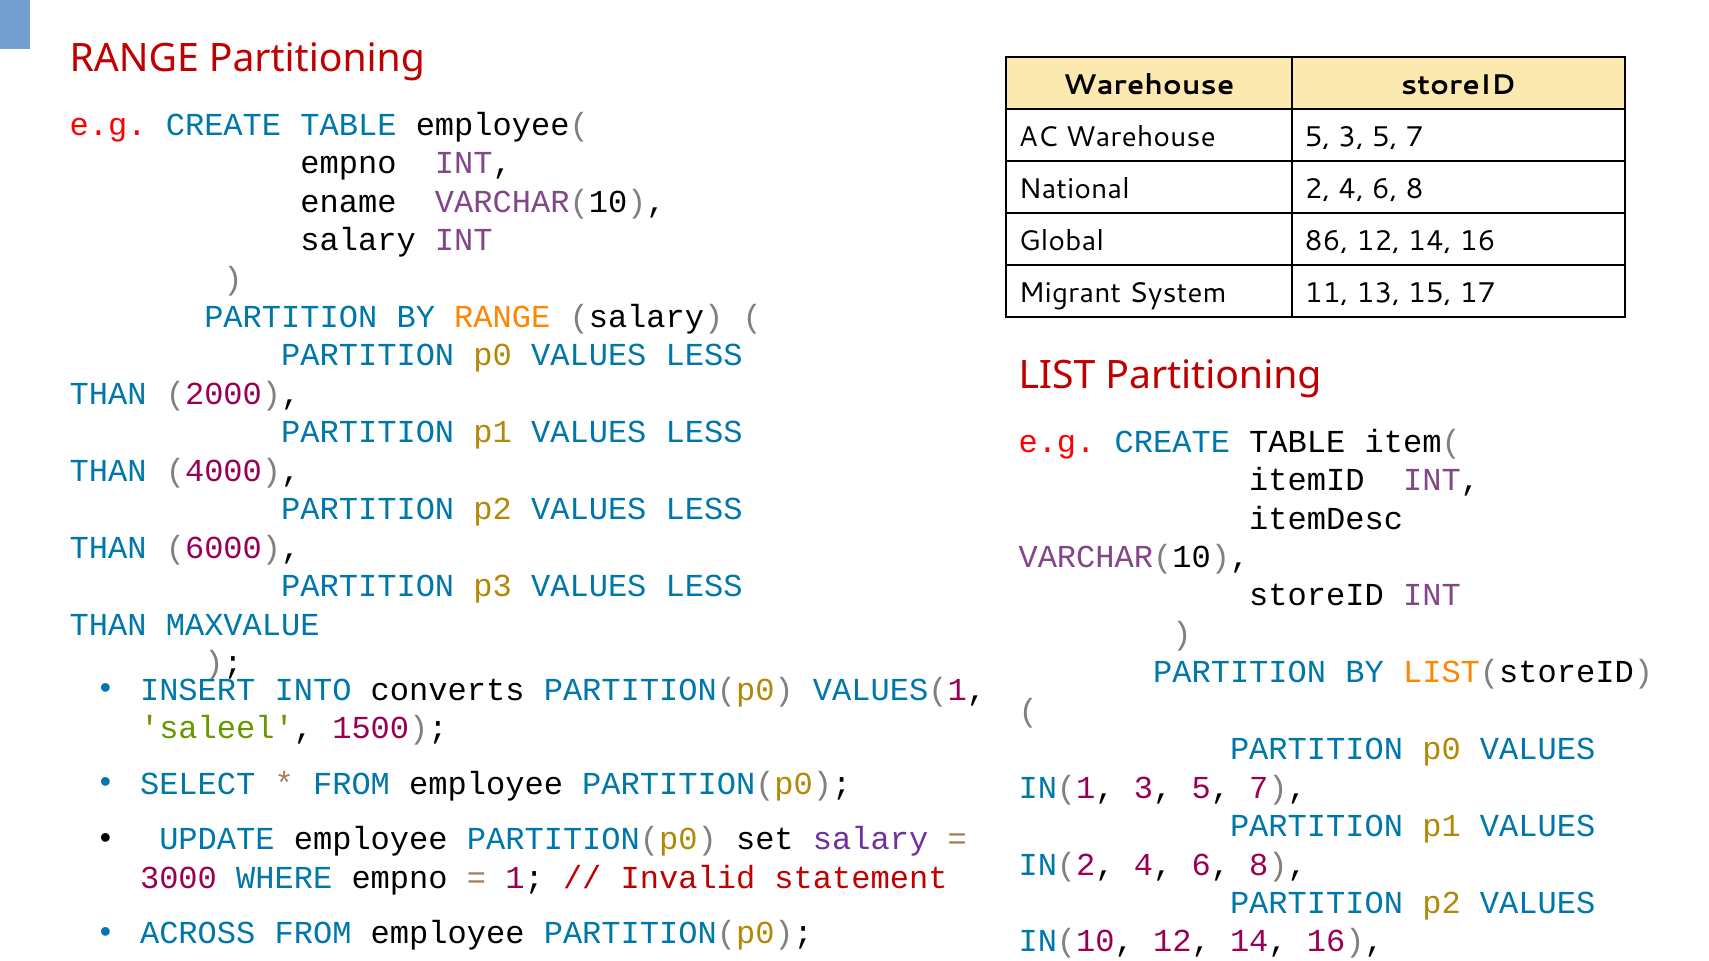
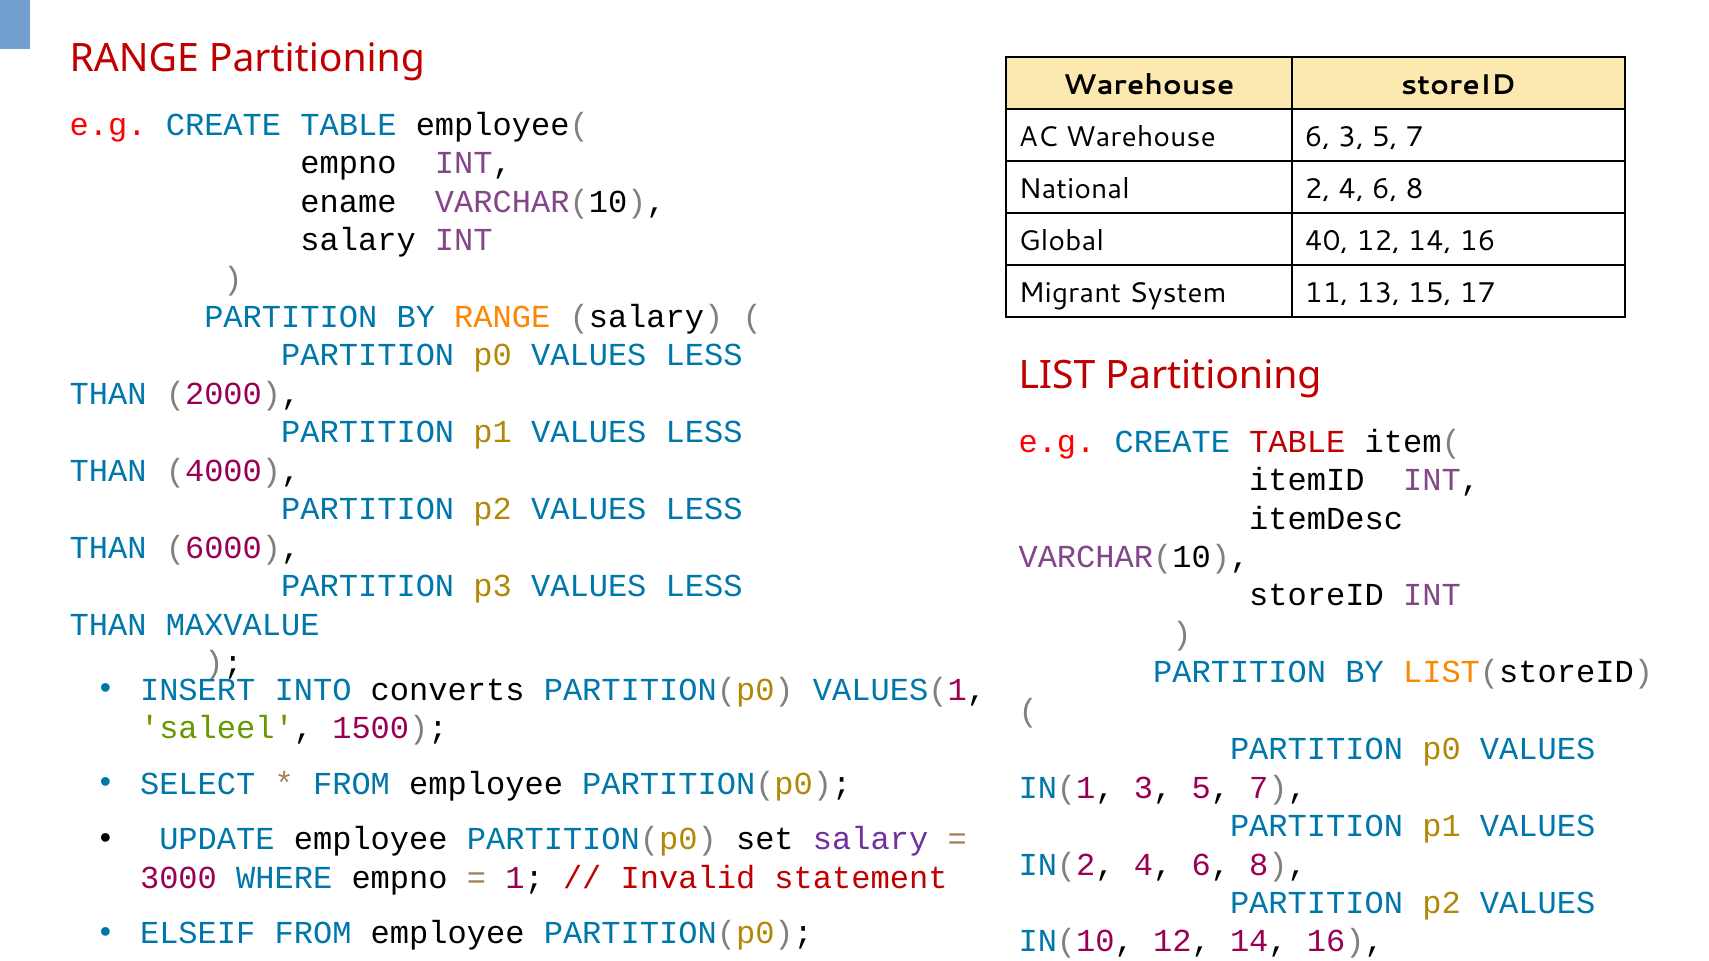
Warehouse 5: 5 -> 6
86: 86 -> 40
TABLE at (1297, 442) colour: black -> red
ACROSS: ACROSS -> ELSEIF
